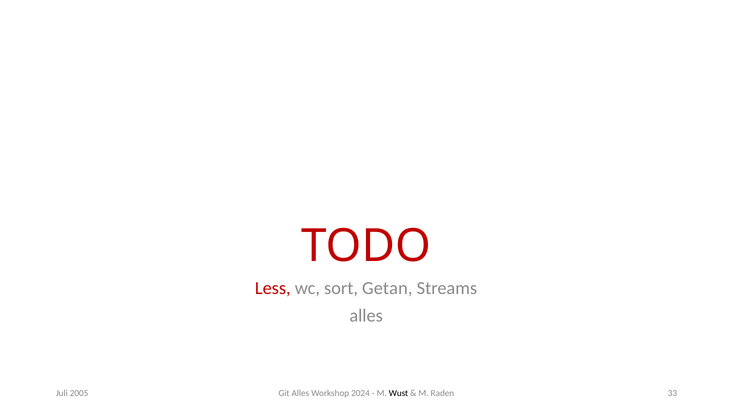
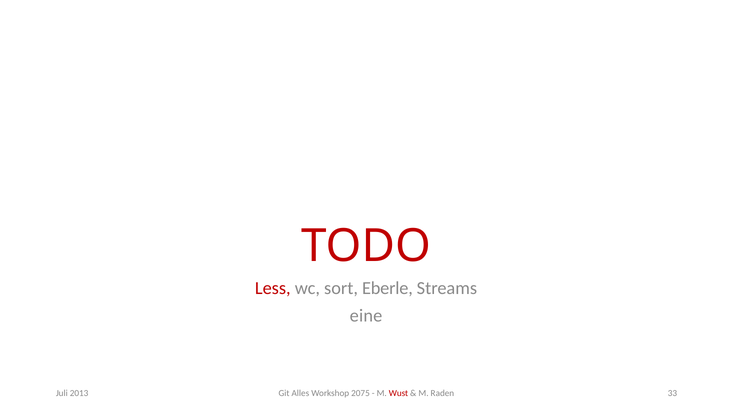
Getan: Getan -> Eberle
alles at (366, 316): alles -> eine
2024: 2024 -> 2075
Wust colour: black -> red
2005: 2005 -> 2013
